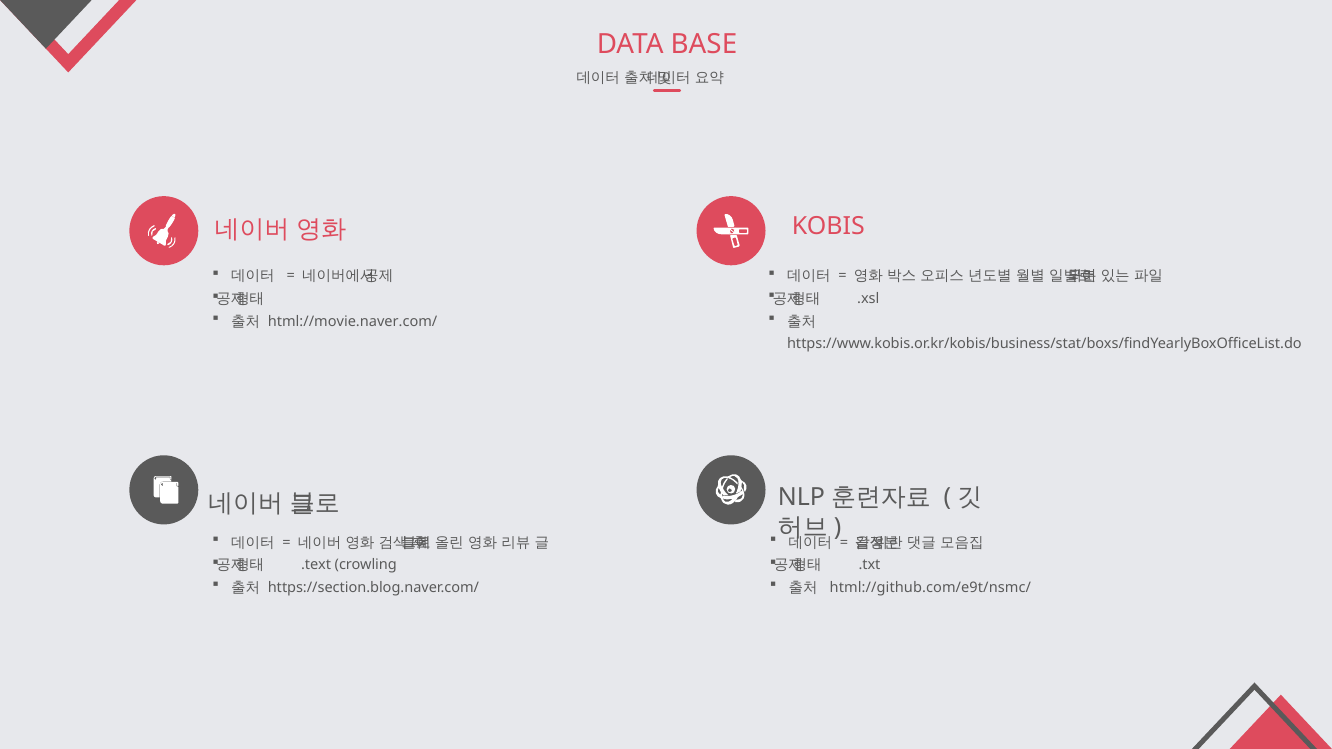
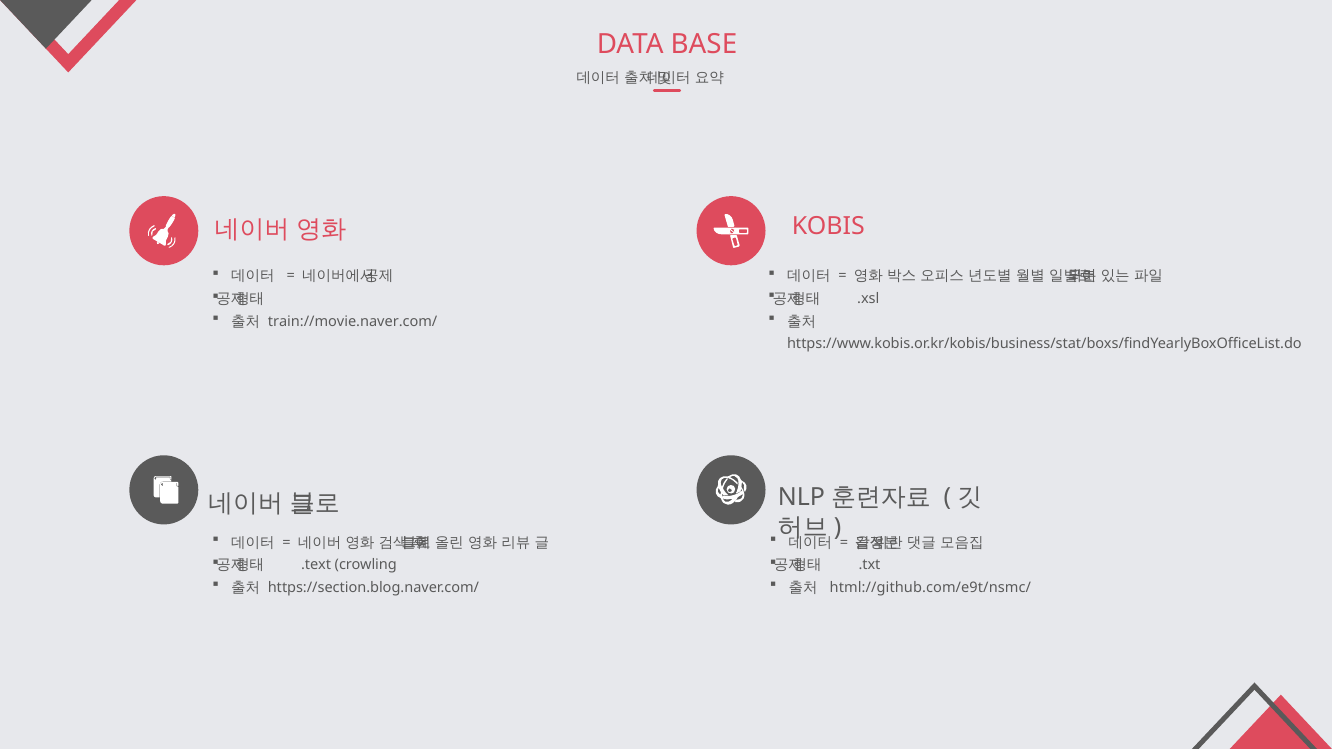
html://movie.naver.com/: html://movie.naver.com/ -> train://movie.naver.com/
